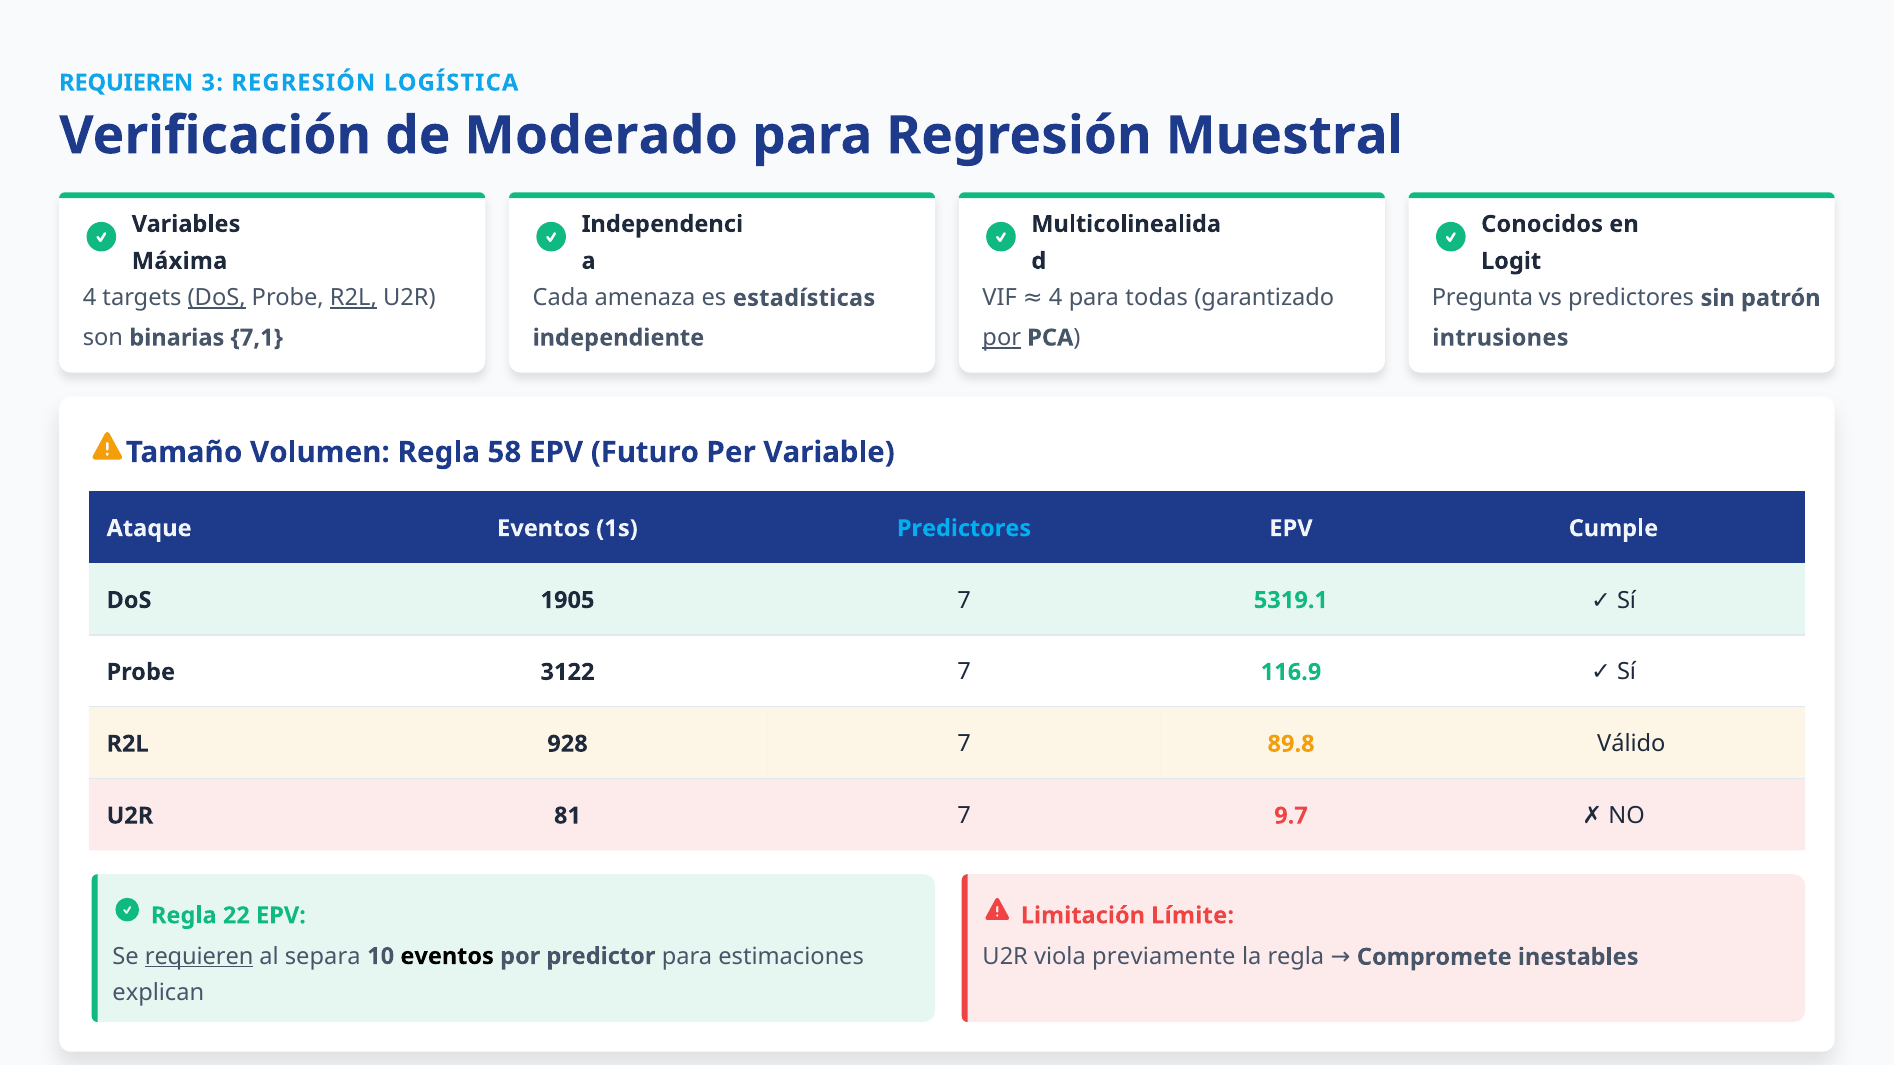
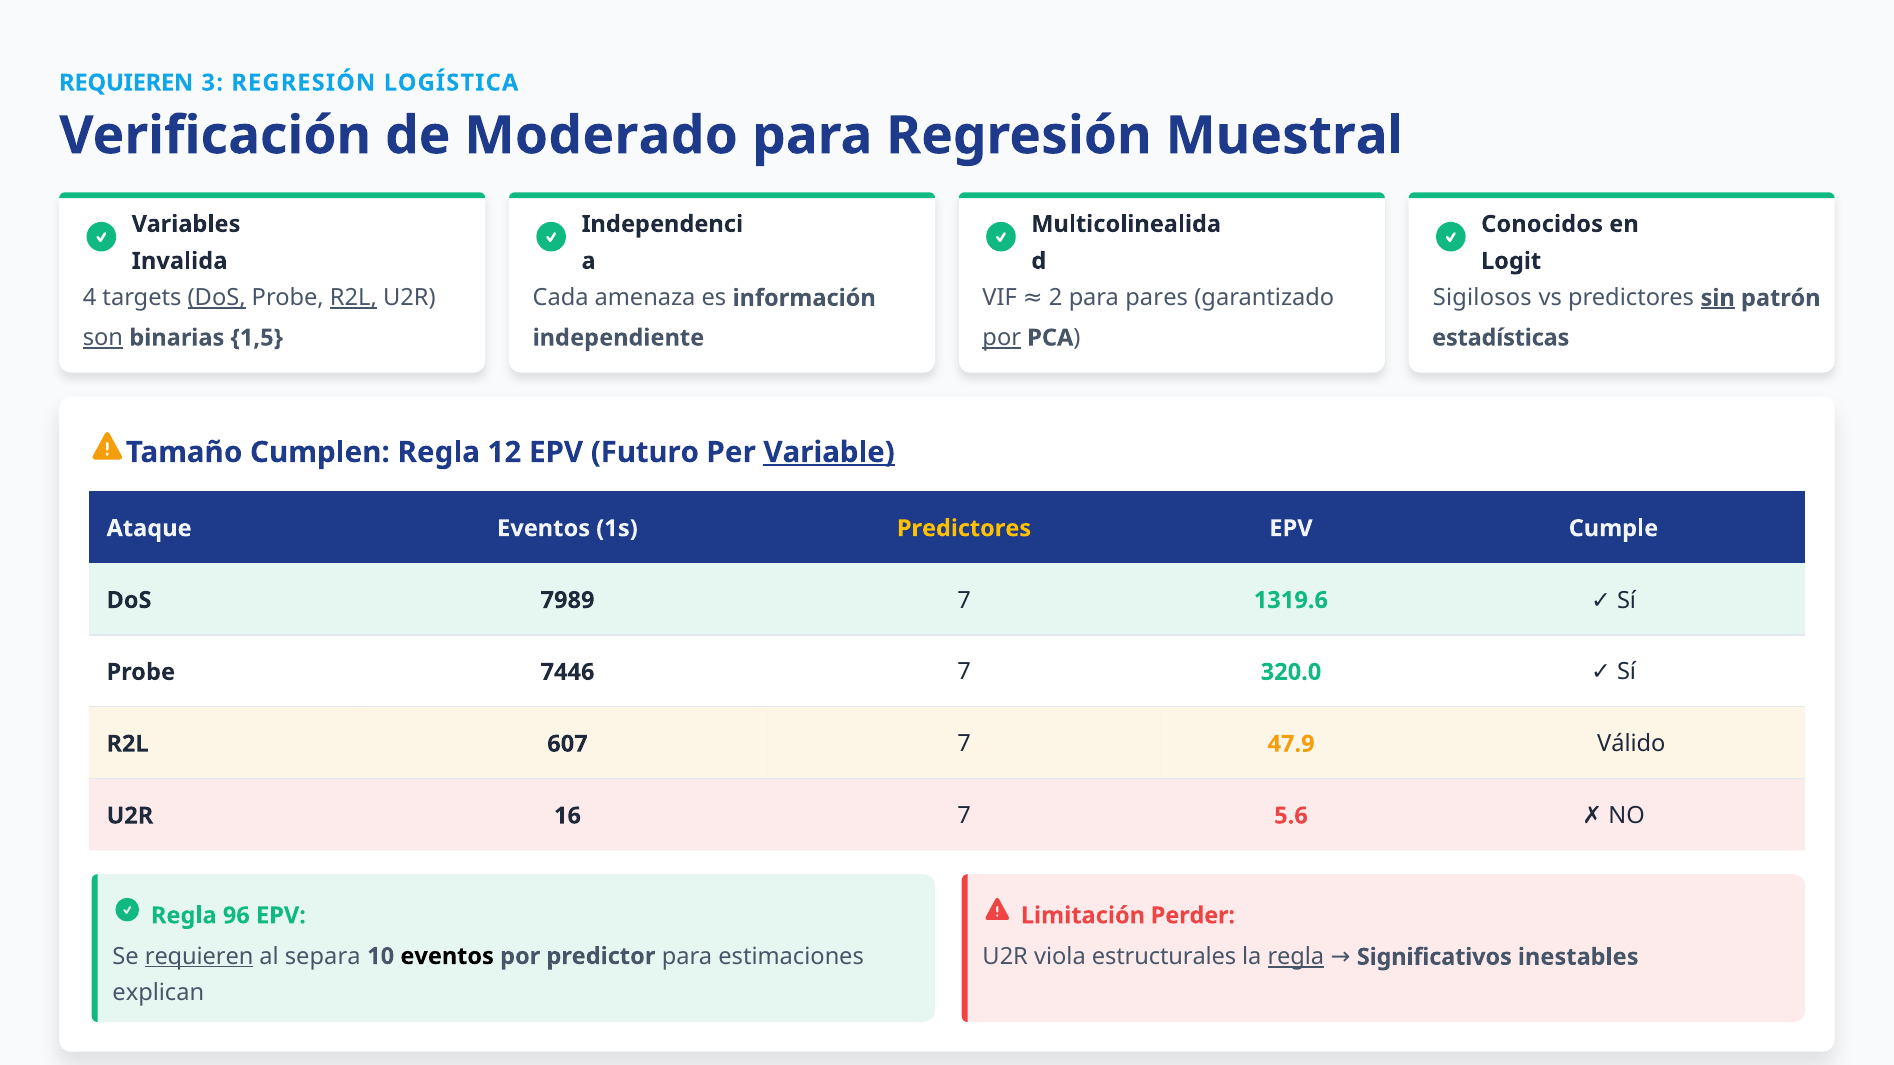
Máxima: Máxima -> Invalida
estadísticas: estadísticas -> información
VIF 4: 4 -> 2
todas: todas -> pares
Pregunta: Pregunta -> Sigilosos
sin underline: none -> present
son underline: none -> present
7,1: 7,1 -> 1,5
intrusiones: intrusiones -> estadísticas
Volumen: Volumen -> Cumplen
58: 58 -> 12
Variable underline: none -> present
Predictores at (964, 529) colour: light blue -> yellow
1905: 1905 -> 7989
5319.1: 5319.1 -> 1319.6
3122: 3122 -> 7446
116.9: 116.9 -> 320.0
928: 928 -> 607
89.8: 89.8 -> 47.9
81: 81 -> 16
9.7: 9.7 -> 5.6
22: 22 -> 96
Límite: Límite -> Perder
previamente: previamente -> estructurales
regla at (1296, 957) underline: none -> present
Compromete: Compromete -> Significativos
